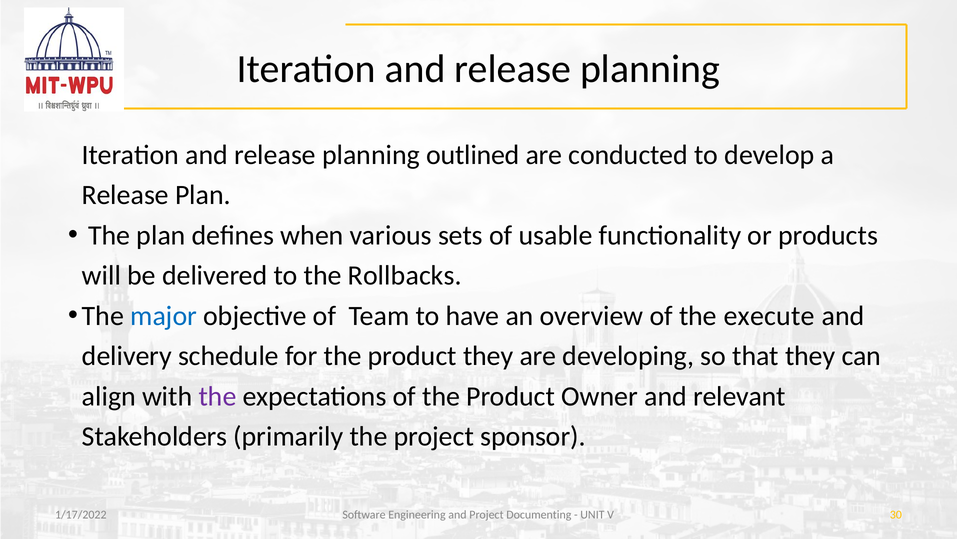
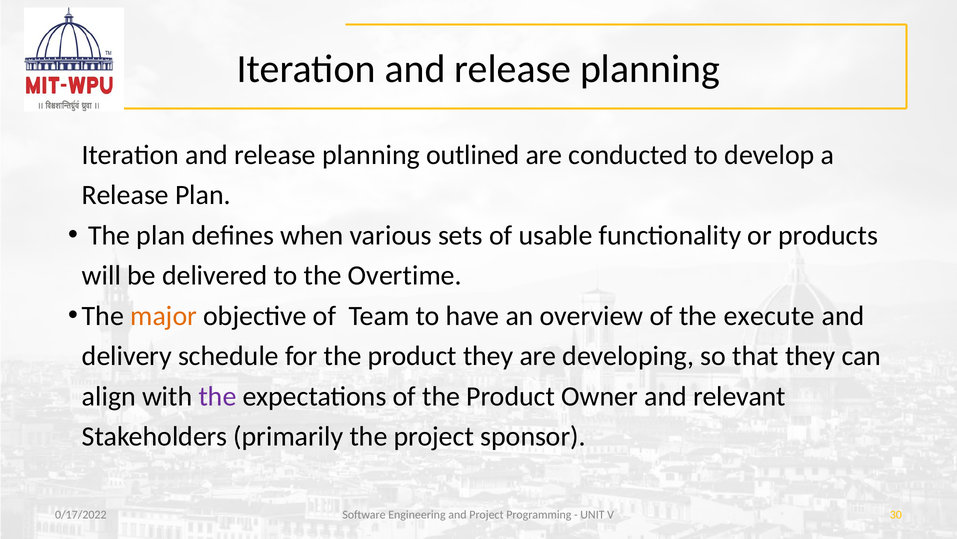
Rollbacks: Rollbacks -> Overtime
major colour: blue -> orange
1/17/2022: 1/17/2022 -> 0/17/2022
Documenting: Documenting -> Programming
